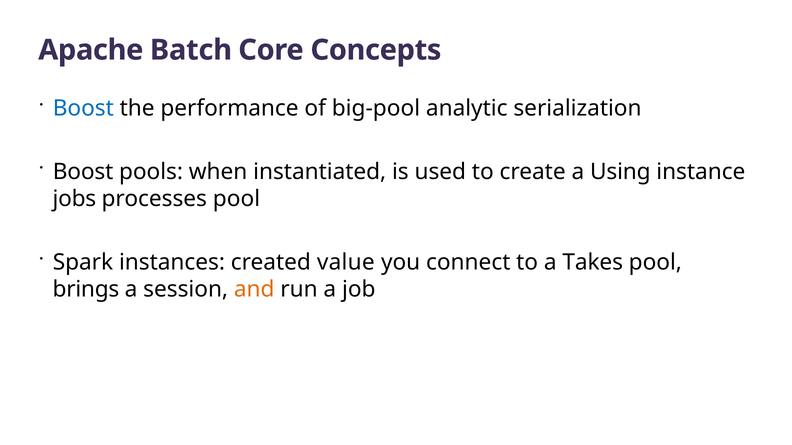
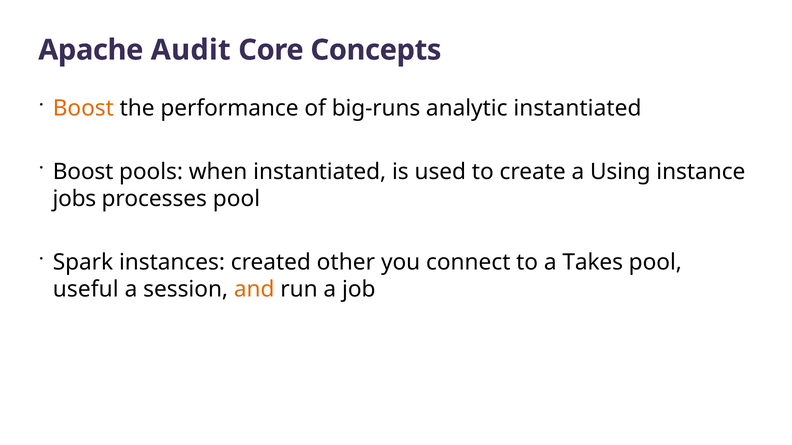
Batch: Batch -> Audit
Boost at (83, 108) colour: blue -> orange
big-pool: big-pool -> big-runs
analytic serialization: serialization -> instantiated
value: value -> other
brings: brings -> useful
